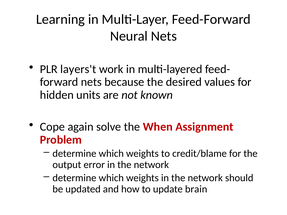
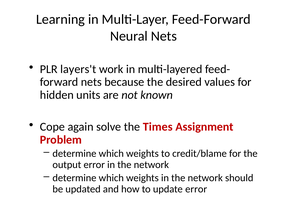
When: When -> Times
update brain: brain -> error
